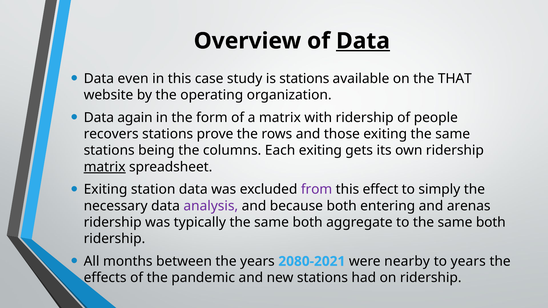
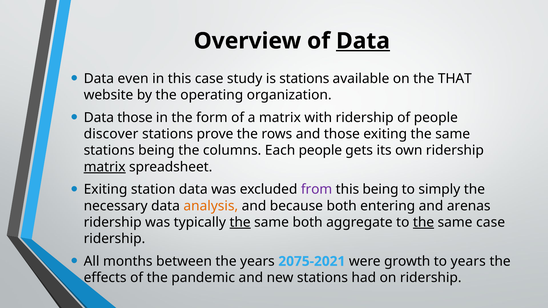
Data again: again -> those
recovers: recovers -> discover
Each exiting: exiting -> people
this effect: effect -> being
analysis colour: purple -> orange
the at (240, 223) underline: none -> present
the at (424, 223) underline: none -> present
both at (491, 223): both -> case
2080-2021: 2080-2021 -> 2075-2021
nearby: nearby -> growth
